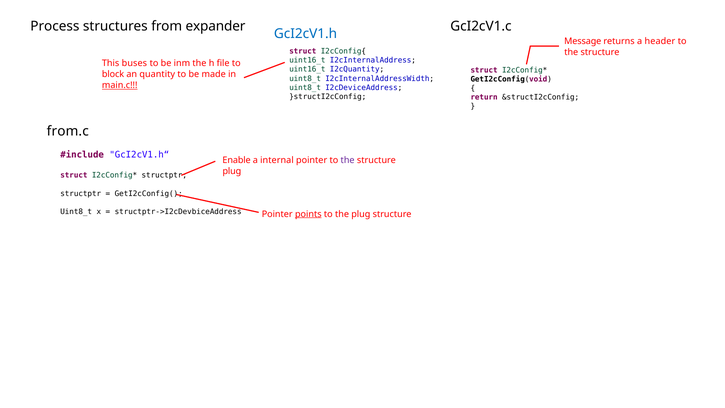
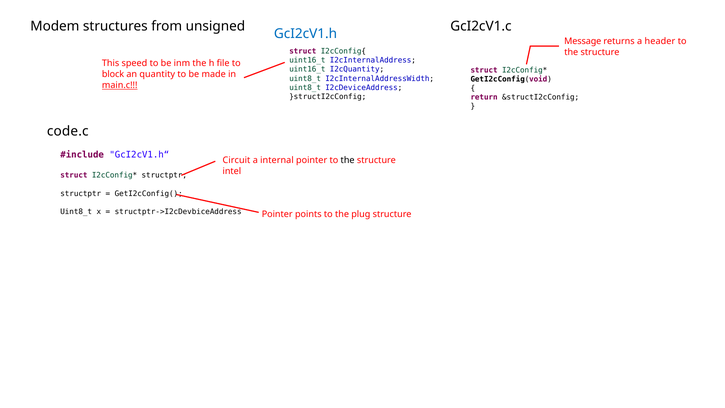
Process: Process -> Modem
expander: expander -> unsigned
buses: buses -> speed
from.c: from.c -> code.c
Enable: Enable -> Circuit
the at (348, 160) colour: purple -> black
plug at (232, 171): plug -> intel
points underline: present -> none
